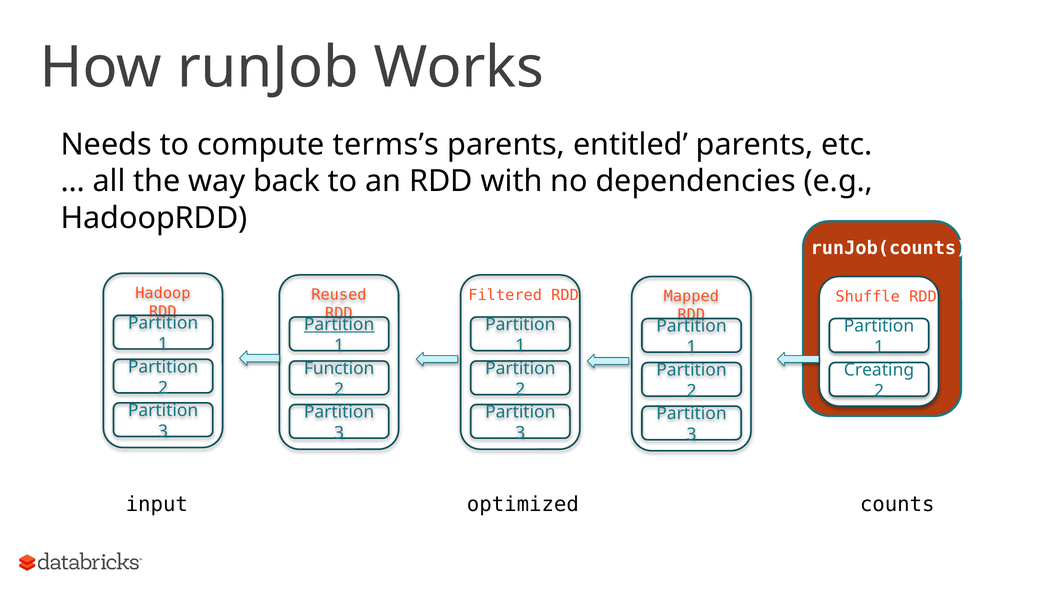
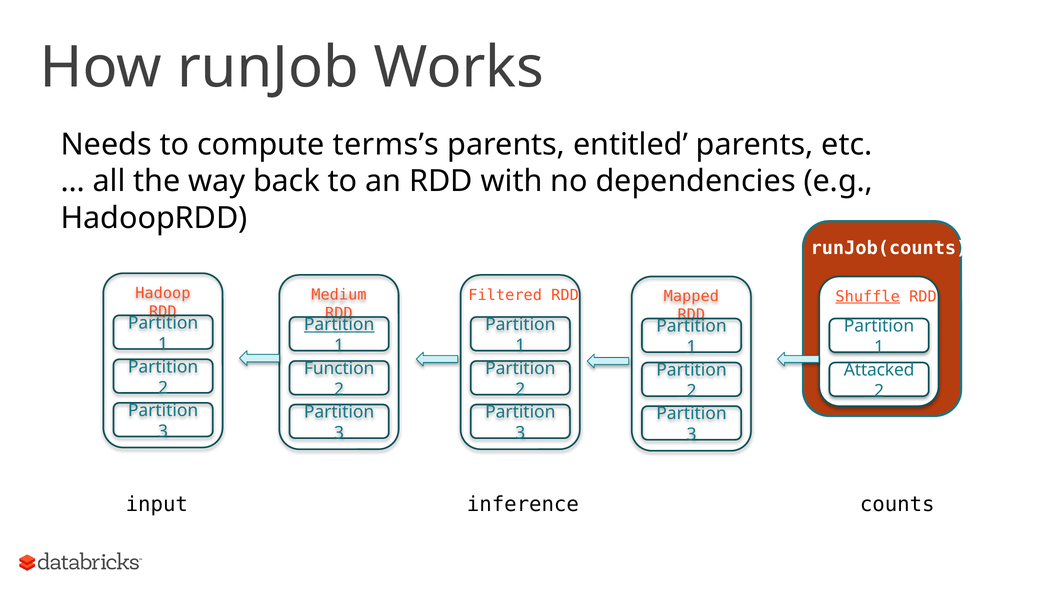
Reused: Reused -> Medium
Shuffle underline: none -> present
Creating: Creating -> Attacked
optimized: optimized -> inference
